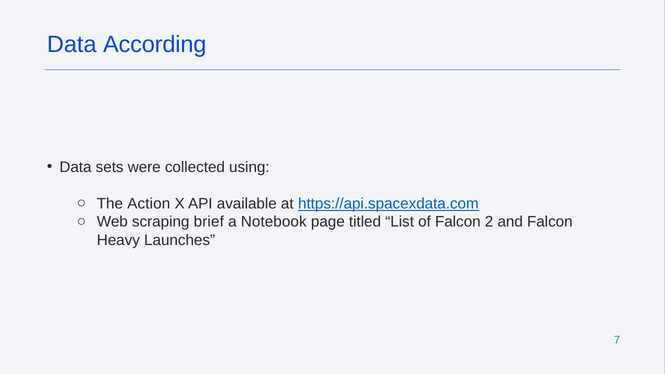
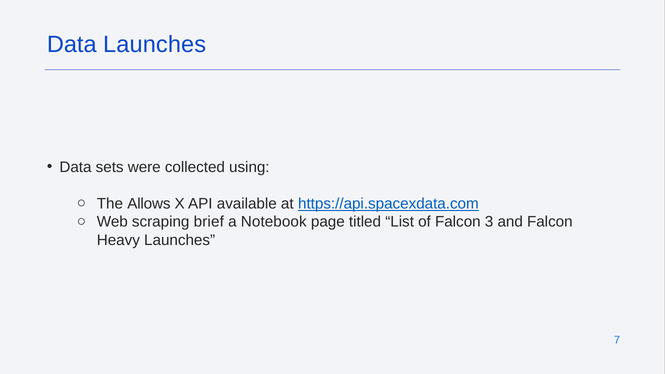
Data According: According -> Launches
Action: Action -> Allows
2: 2 -> 3
